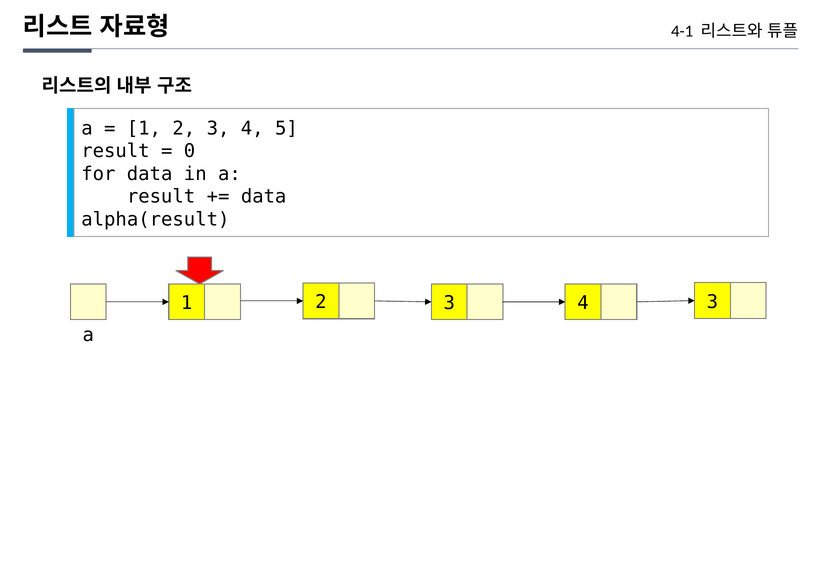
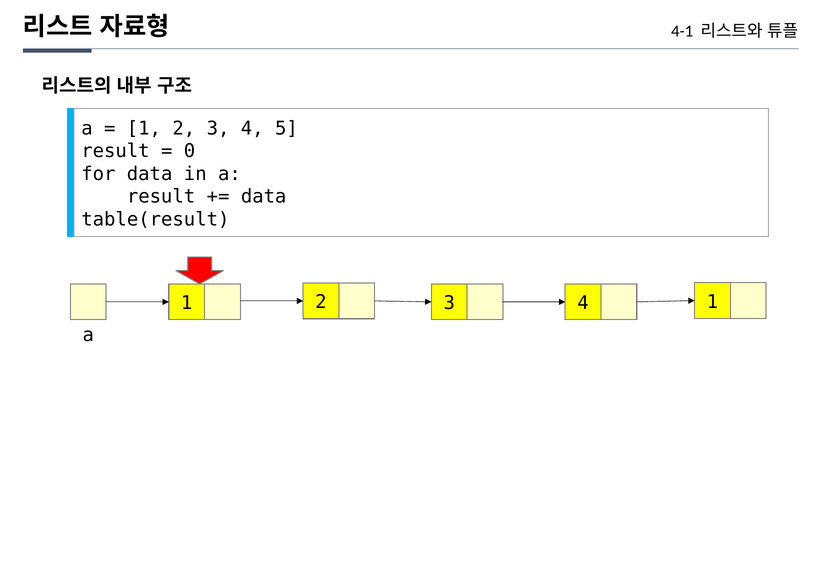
alpha(result: alpha(result -> table(result
4 3: 3 -> 1
